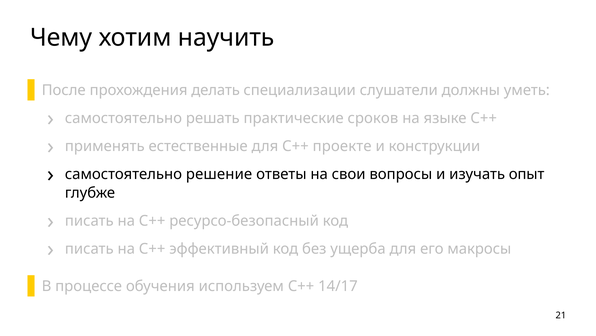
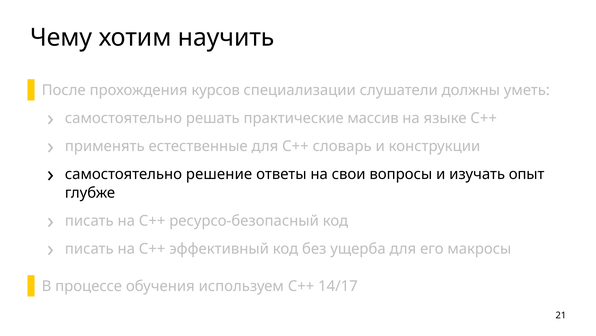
делать: делать -> курсов
сроков: сроков -> массив
проекте: проекте -> словарь
